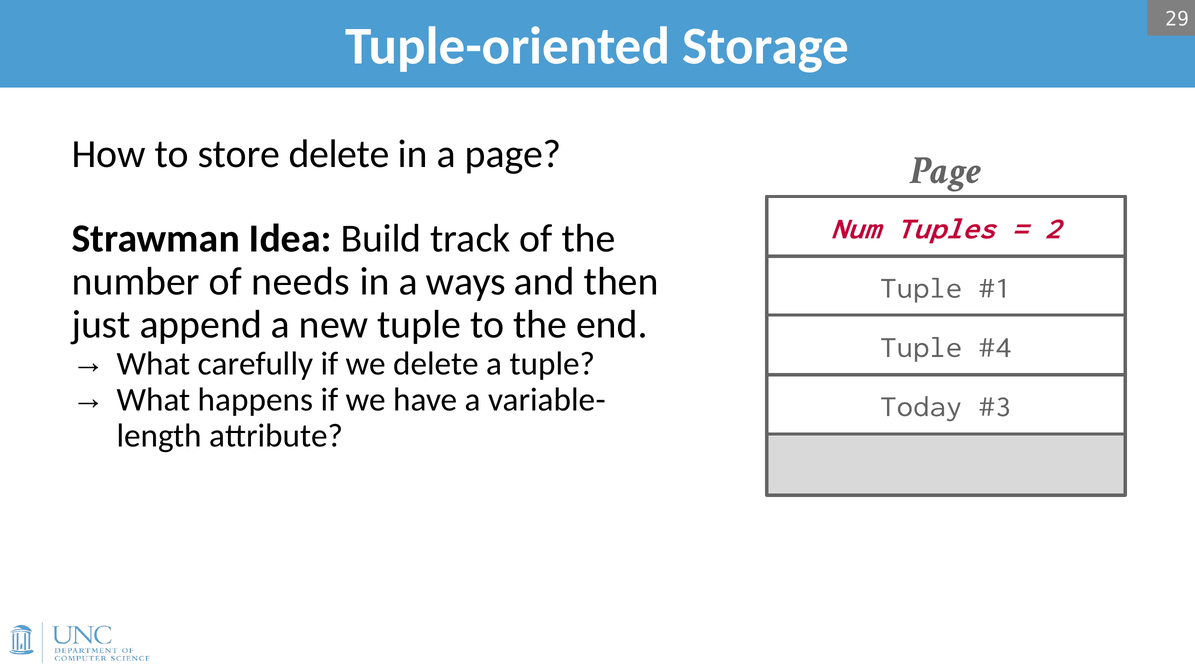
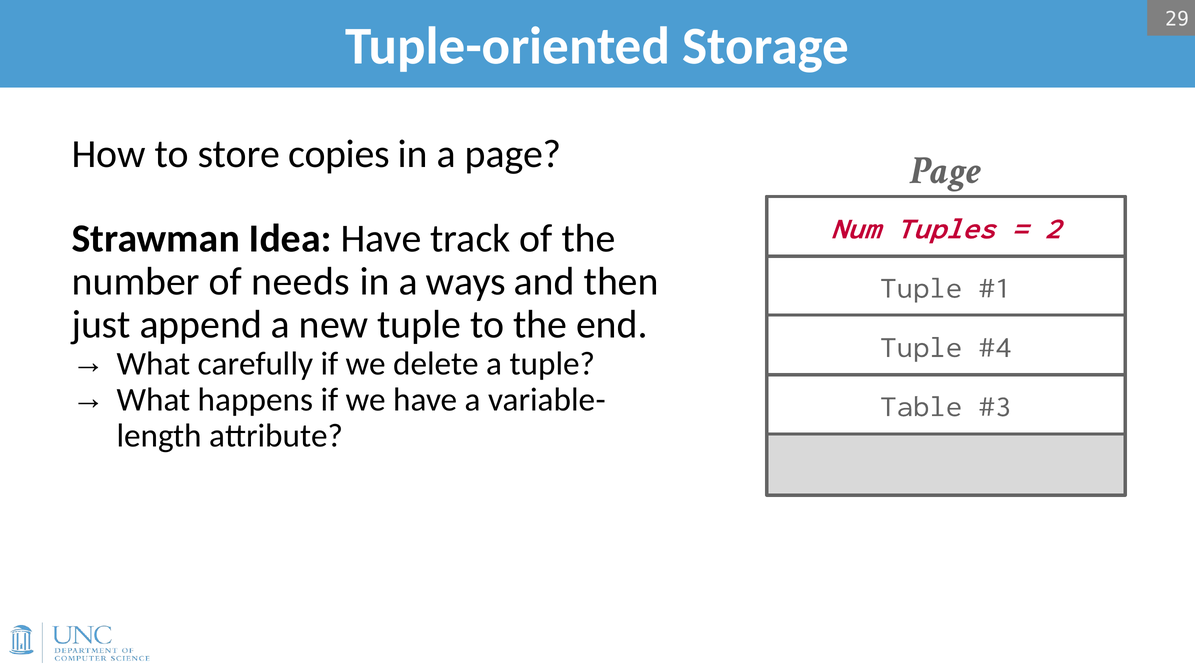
store delete: delete -> copies
Idea Build: Build -> Have
Today: Today -> Table
